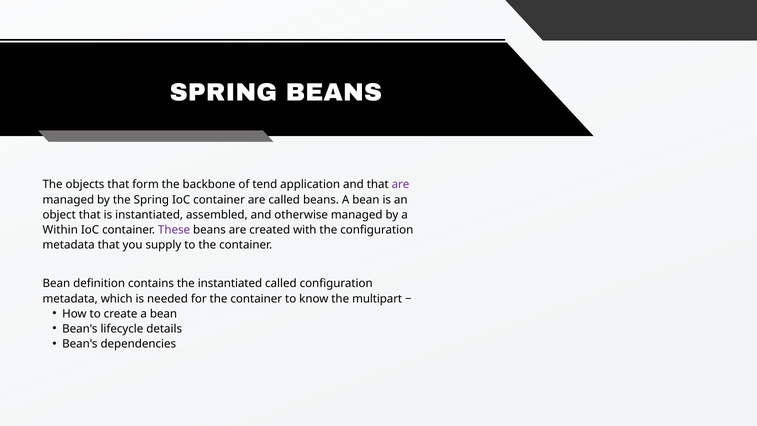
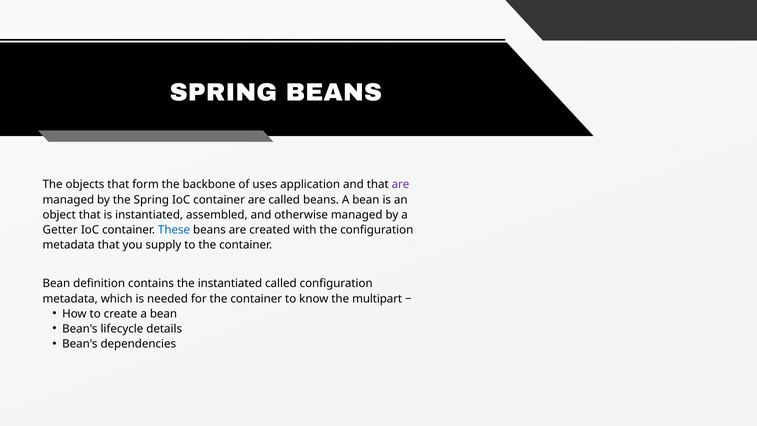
tend: tend -> uses
Within: Within -> Getter
These colour: purple -> blue
